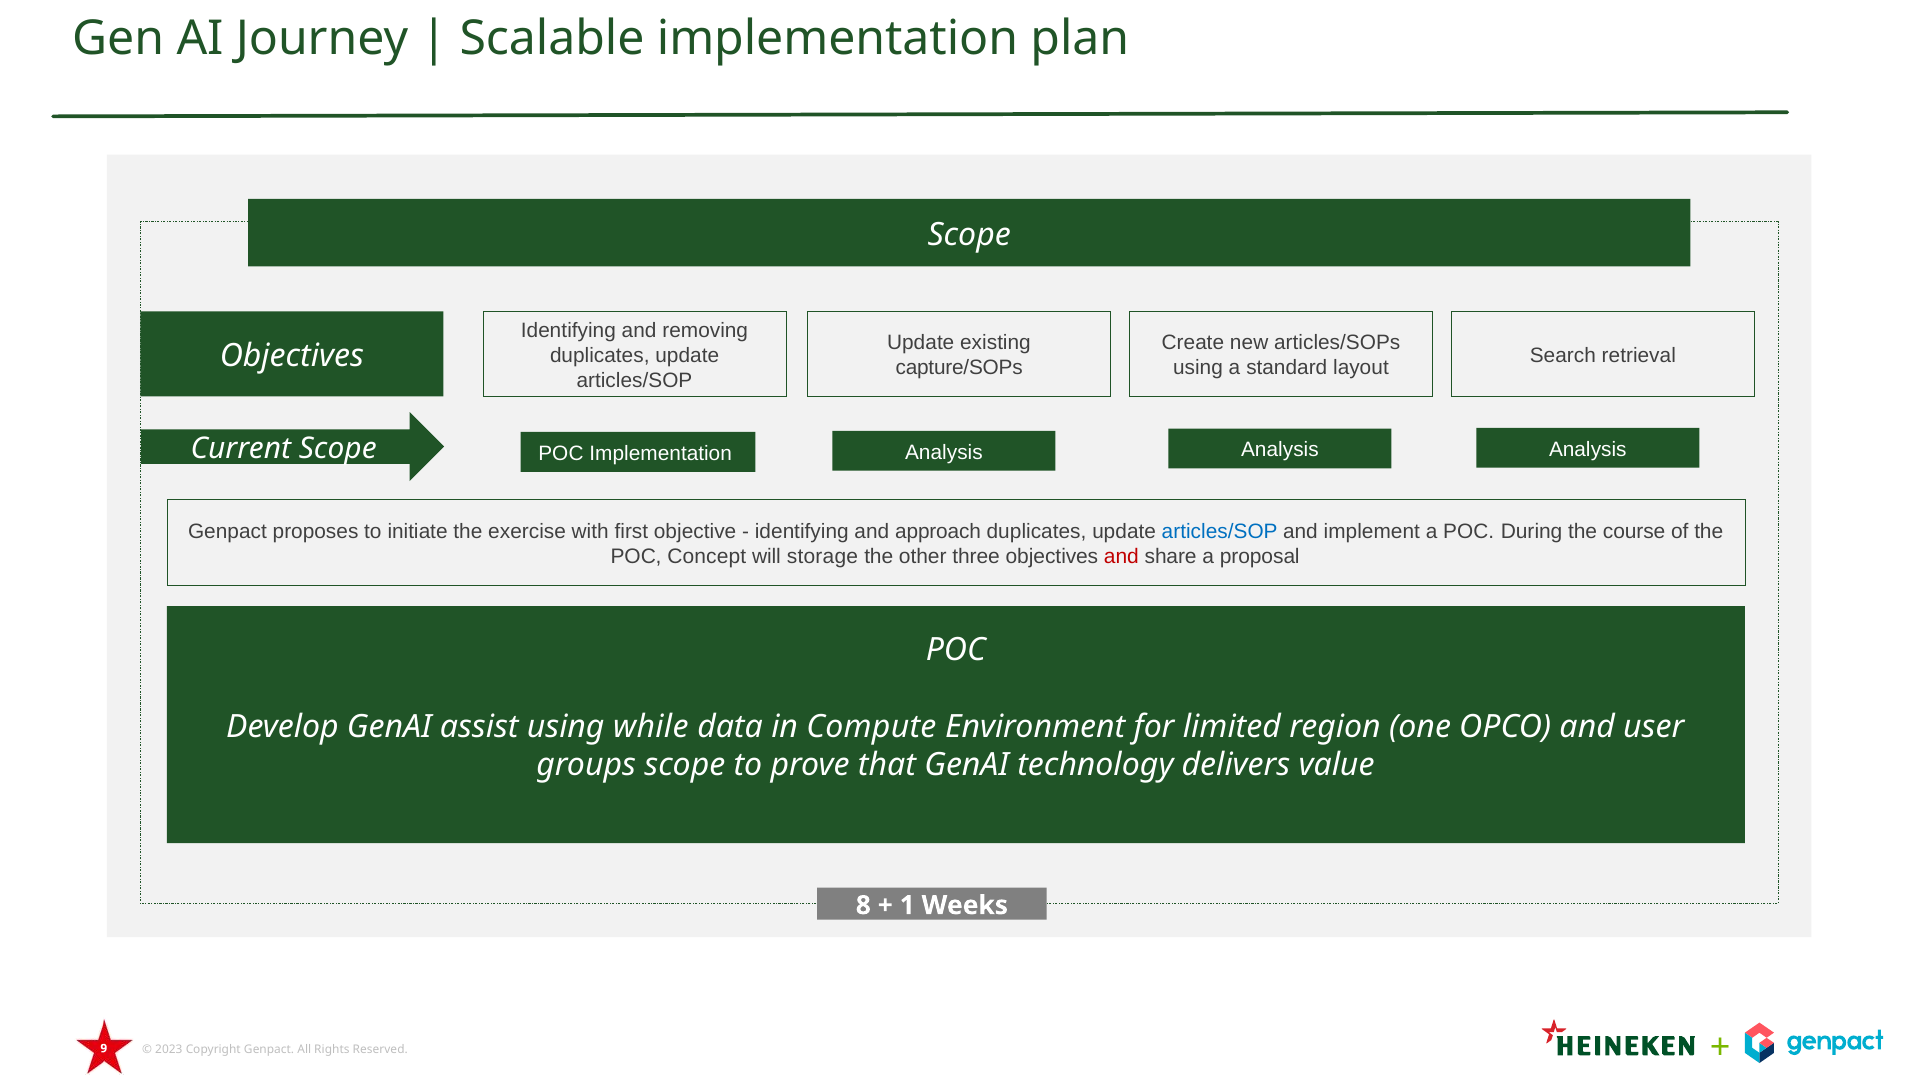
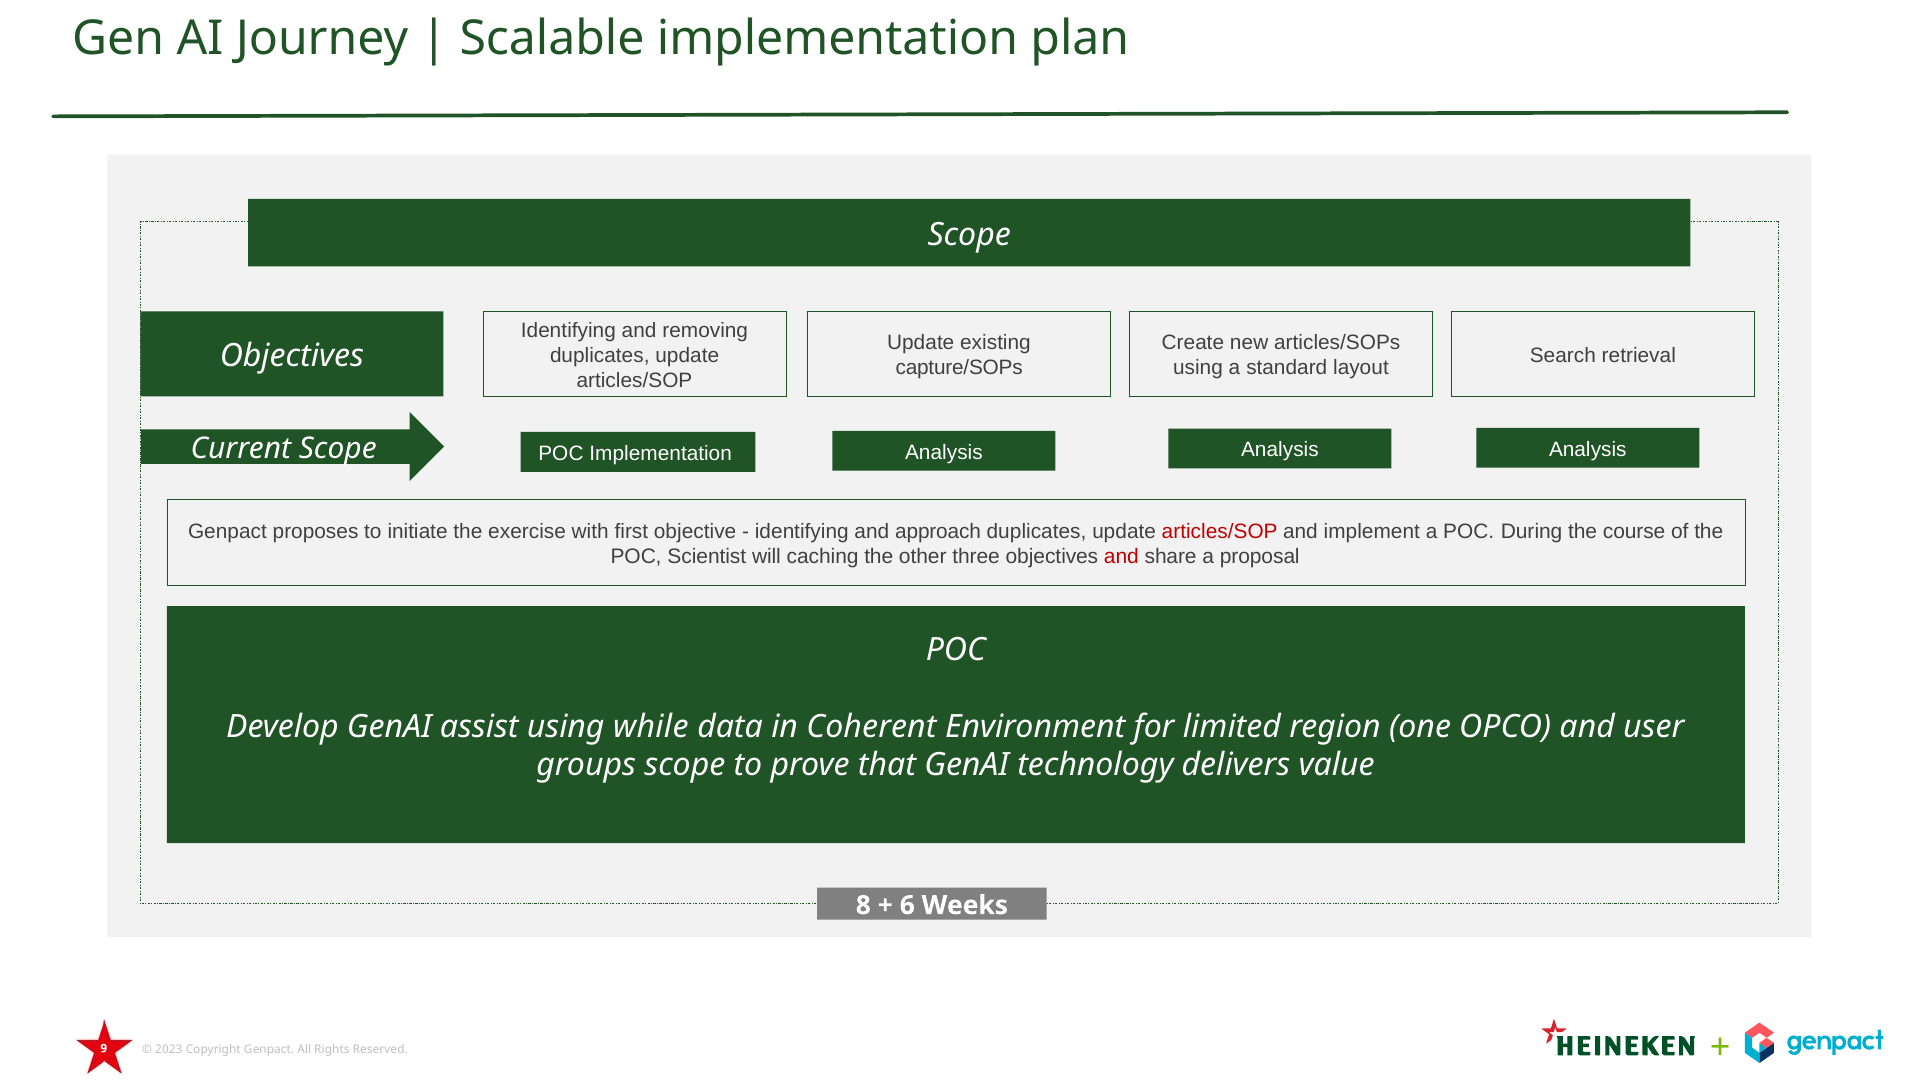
articles/SOP at (1220, 531) colour: blue -> red
Concept: Concept -> Scientist
storage: storage -> caching
Compute: Compute -> Coherent
1: 1 -> 6
